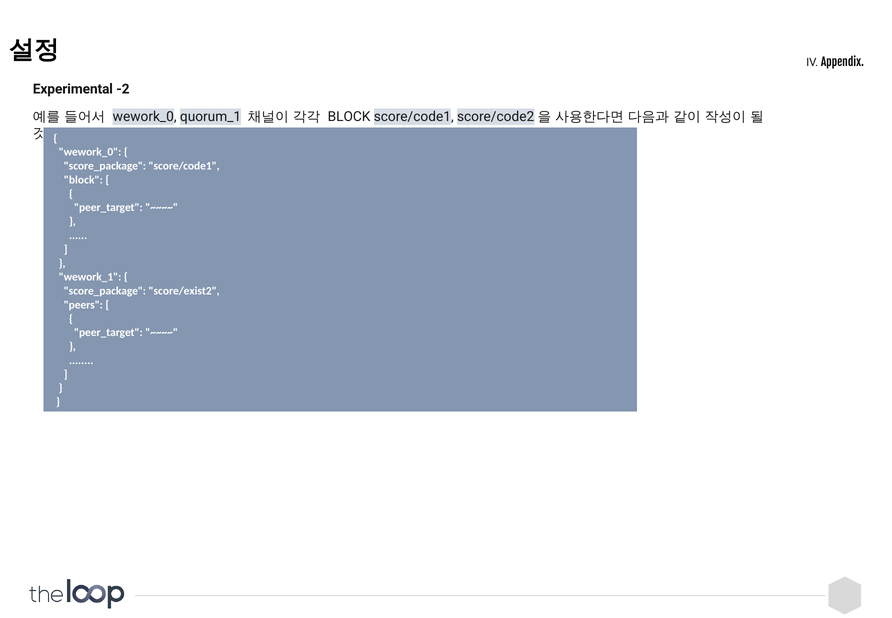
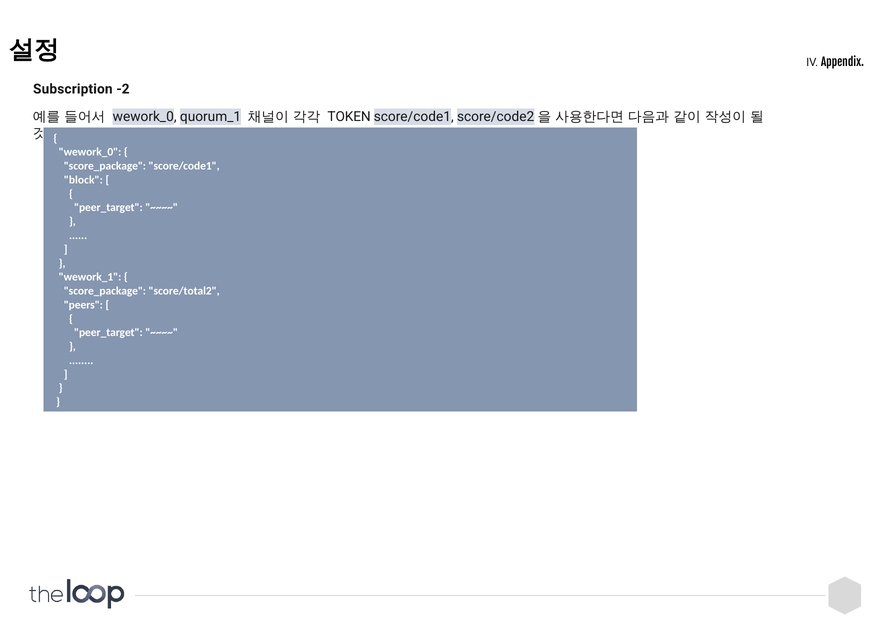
Experimental: Experimental -> Subscription
BLOCK at (349, 117): BLOCK -> TOKEN
score/exist2: score/exist2 -> score/total2
